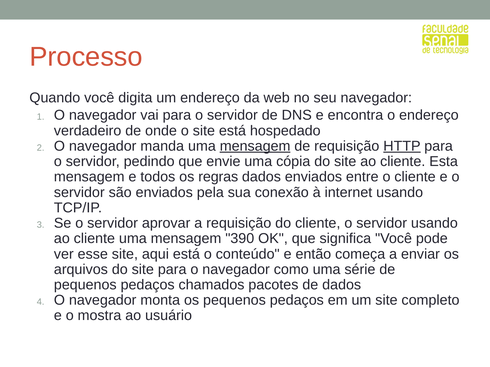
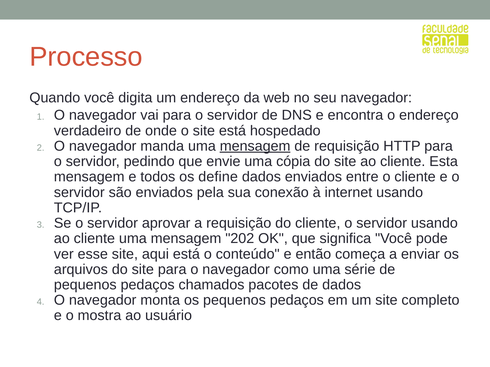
HTTP underline: present -> none
regras: regras -> define
390: 390 -> 202
